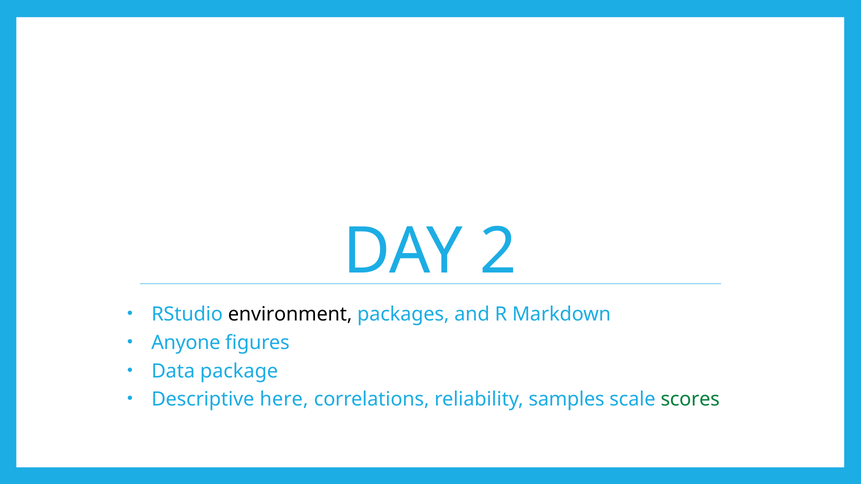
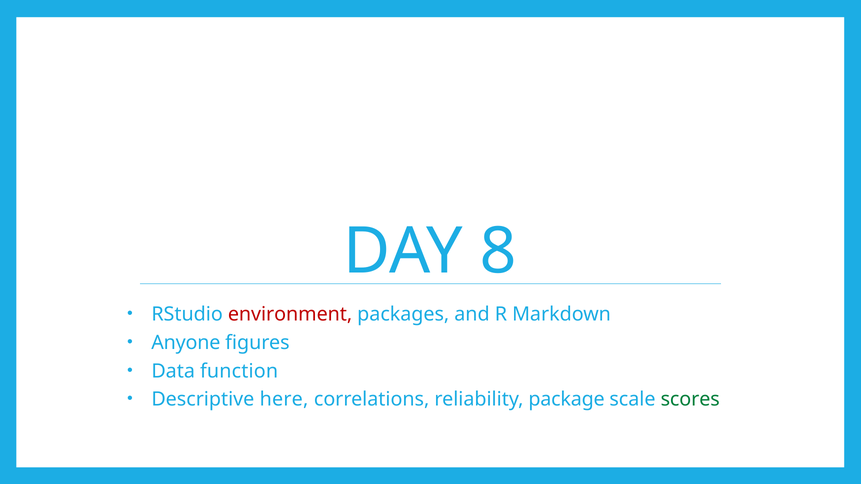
2: 2 -> 8
environment colour: black -> red
package: package -> function
samples: samples -> package
